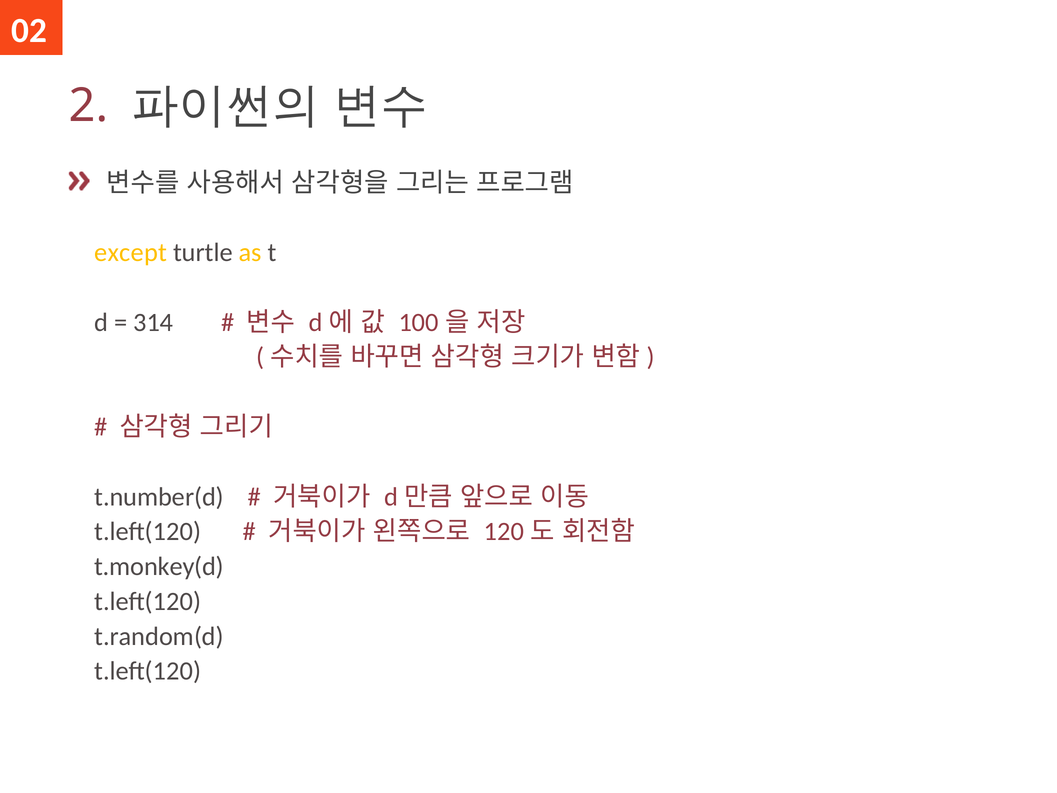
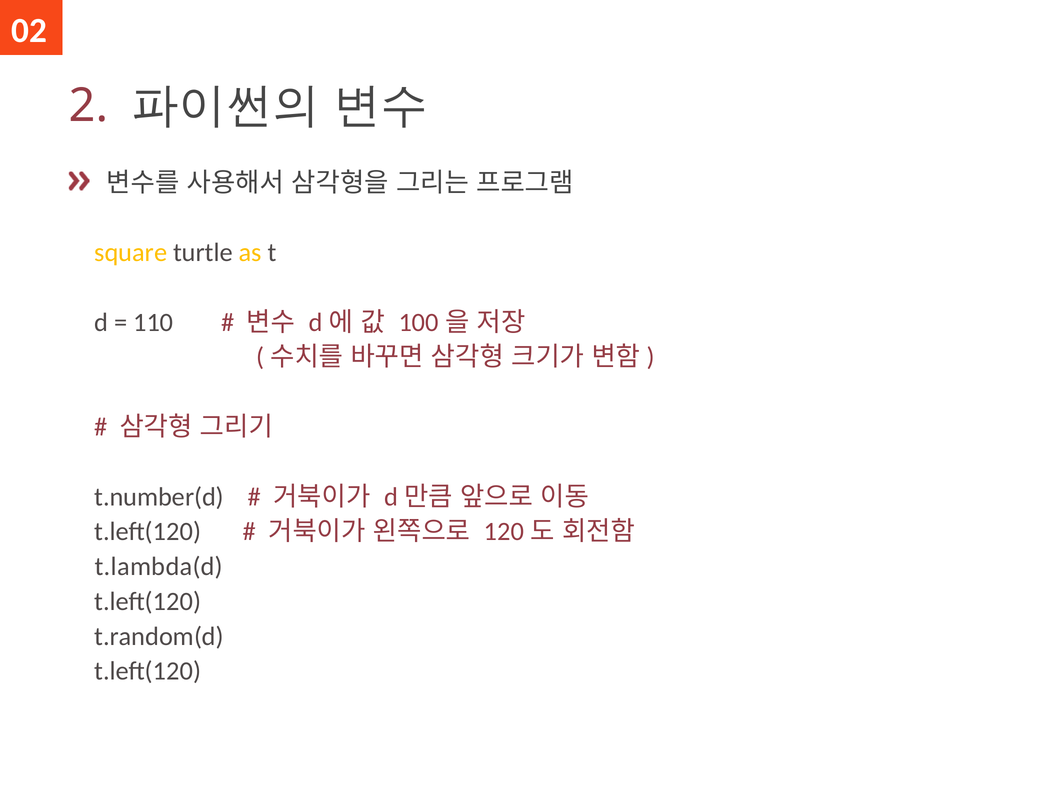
except: except -> square
314: 314 -> 110
t.monkey(d: t.monkey(d -> t.lambda(d
